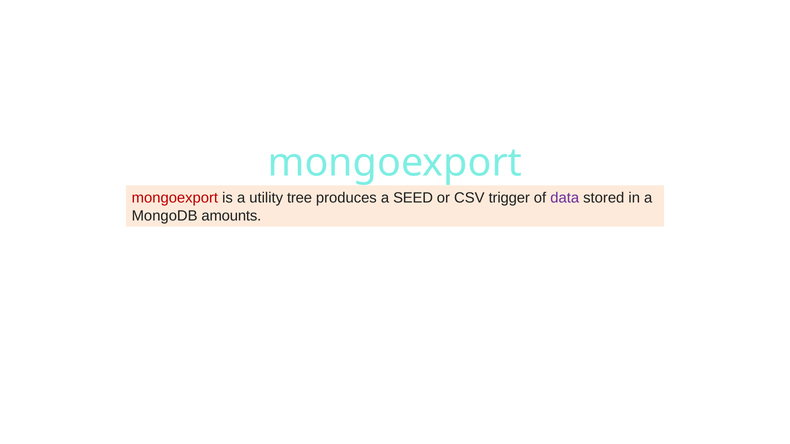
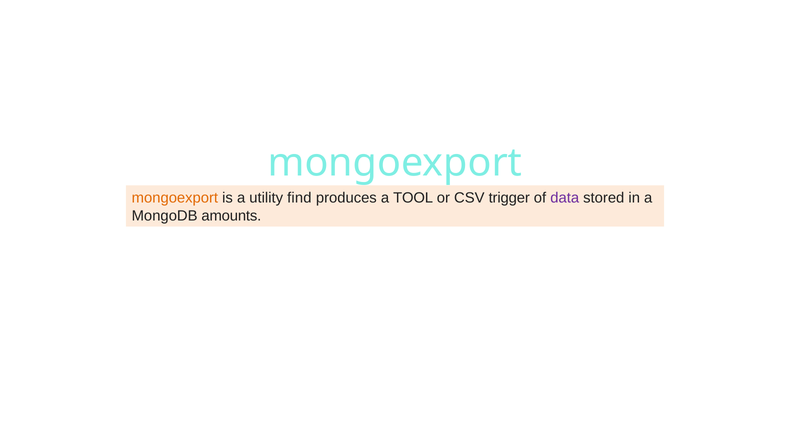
mongoexport at (175, 198) colour: red -> orange
tree: tree -> find
SEED: SEED -> TOOL
